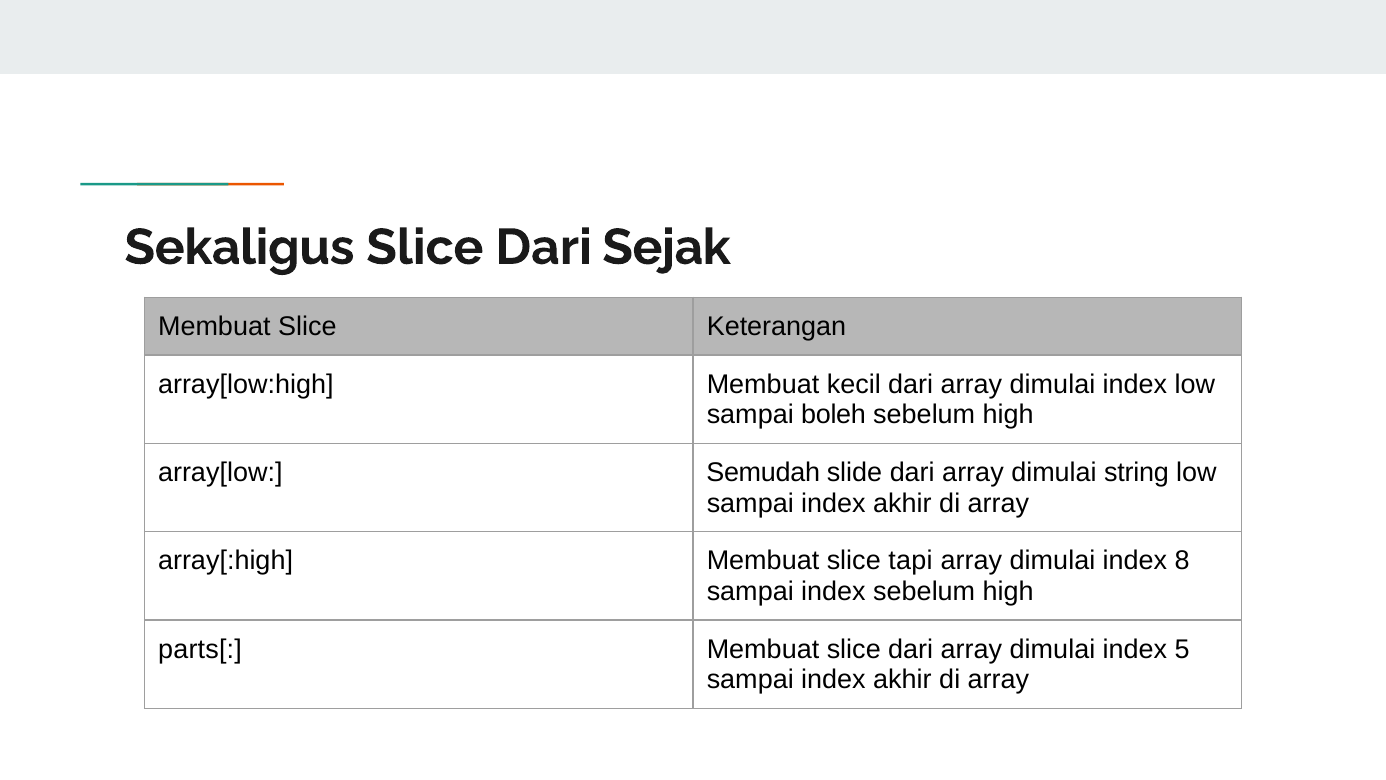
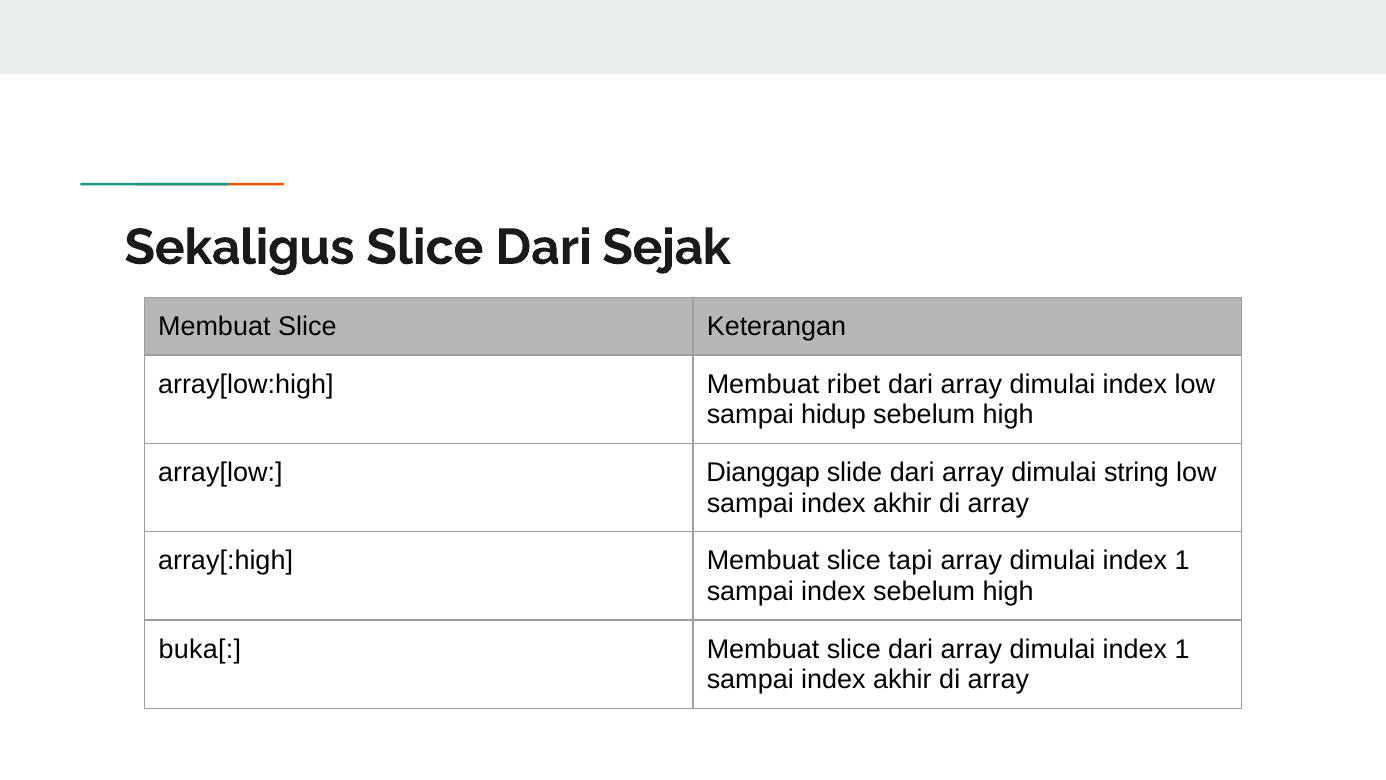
kecil: kecil -> ribet
boleh: boleh -> hidup
Semudah: Semudah -> Dianggap
8 at (1182, 561): 8 -> 1
parts[: parts[ -> buka[
5 at (1182, 649): 5 -> 1
